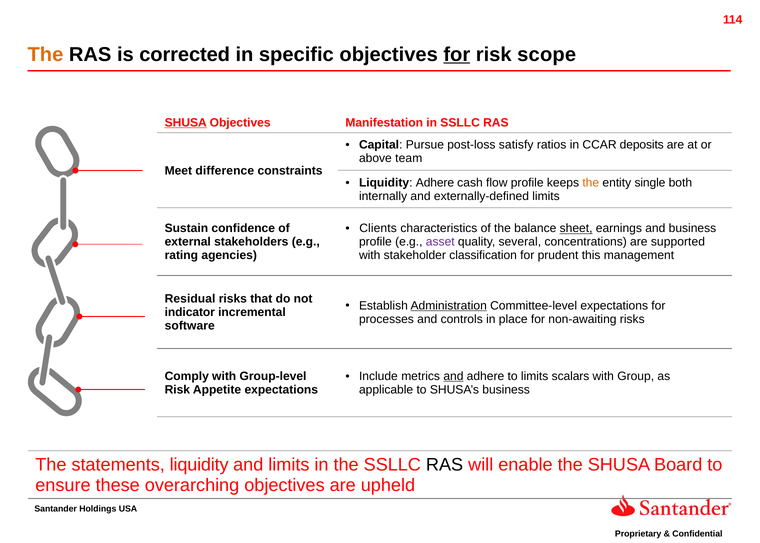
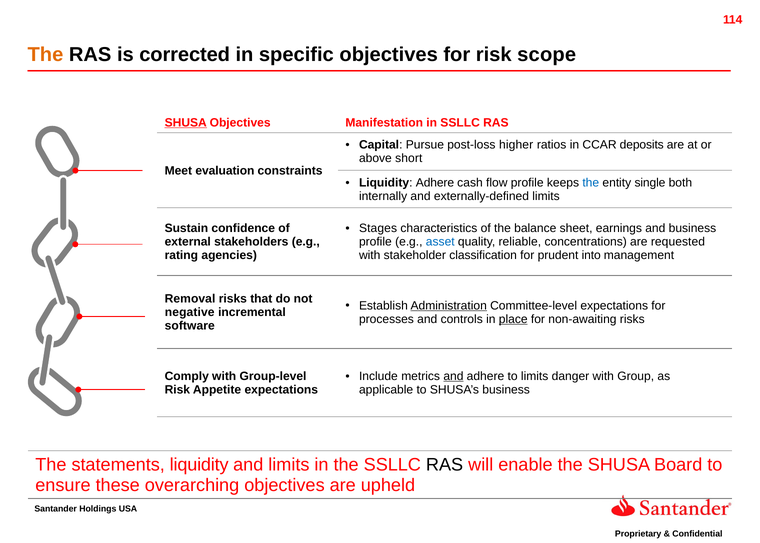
for at (457, 54) underline: present -> none
satisfy: satisfy -> higher
team: team -> short
difference: difference -> evaluation
the at (591, 183) colour: orange -> blue
Clients: Clients -> Stages
sheet underline: present -> none
asset colour: purple -> blue
several: several -> reliable
supported: supported -> requested
this: this -> into
Residual: Residual -> Removal
indicator: indicator -> negative
place underline: none -> present
scalars: scalars -> danger
